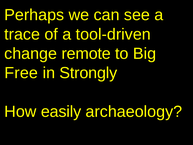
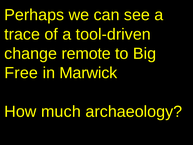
Strongly: Strongly -> Marwick
easily: easily -> much
